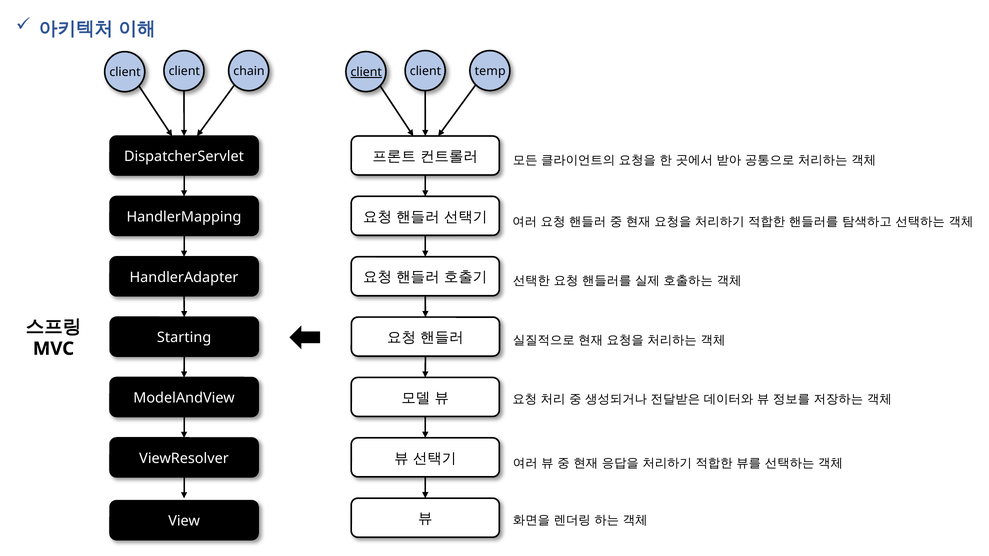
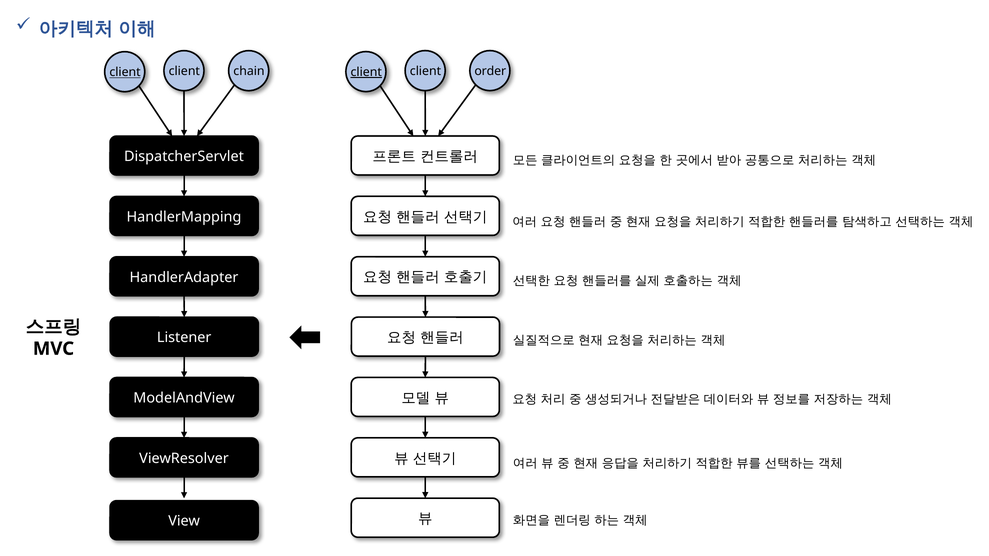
temp: temp -> order
client at (125, 72) underline: none -> present
Starting: Starting -> Listener
